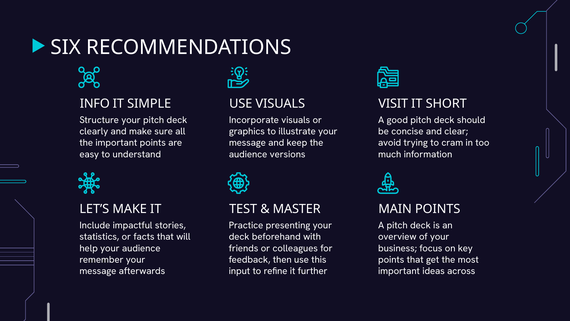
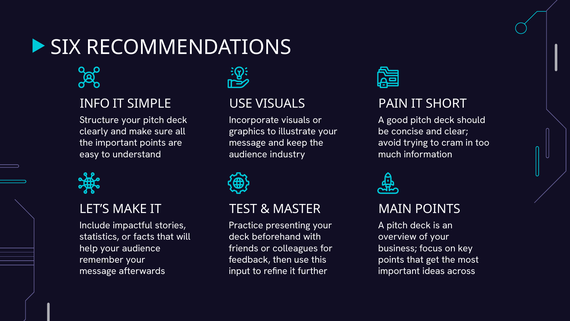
VISIT: VISIT -> PAIN
versions: versions -> industry
